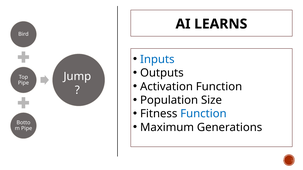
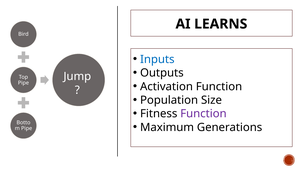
Function at (203, 114) colour: blue -> purple
